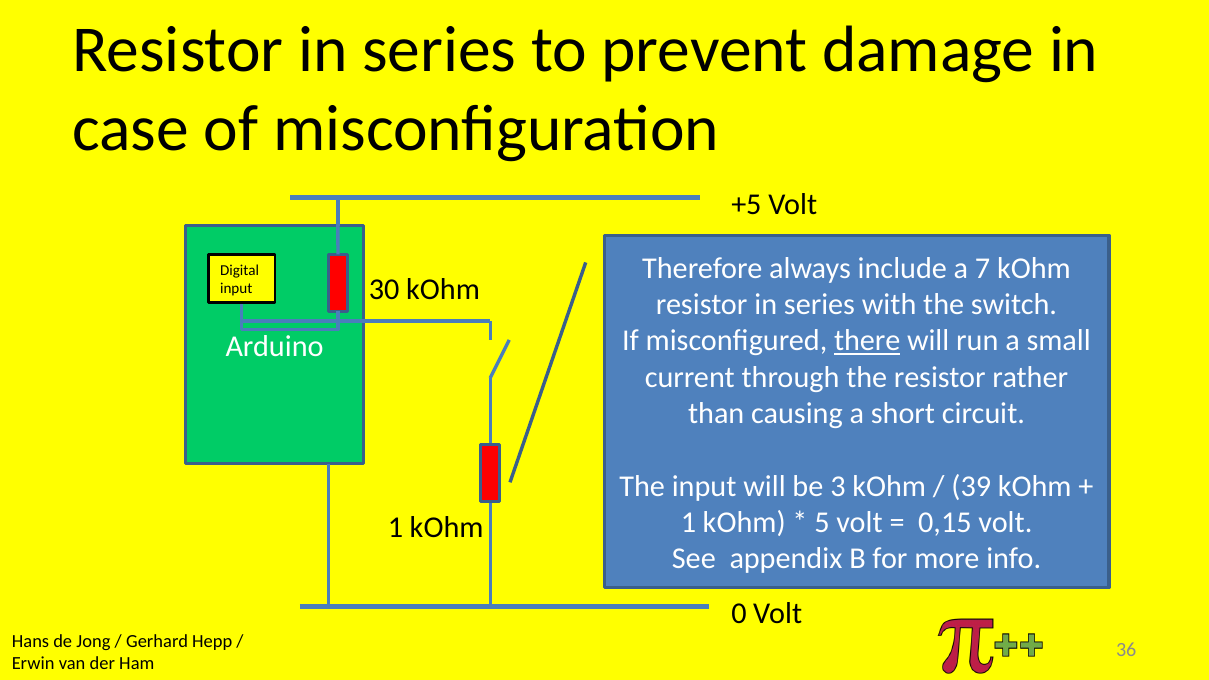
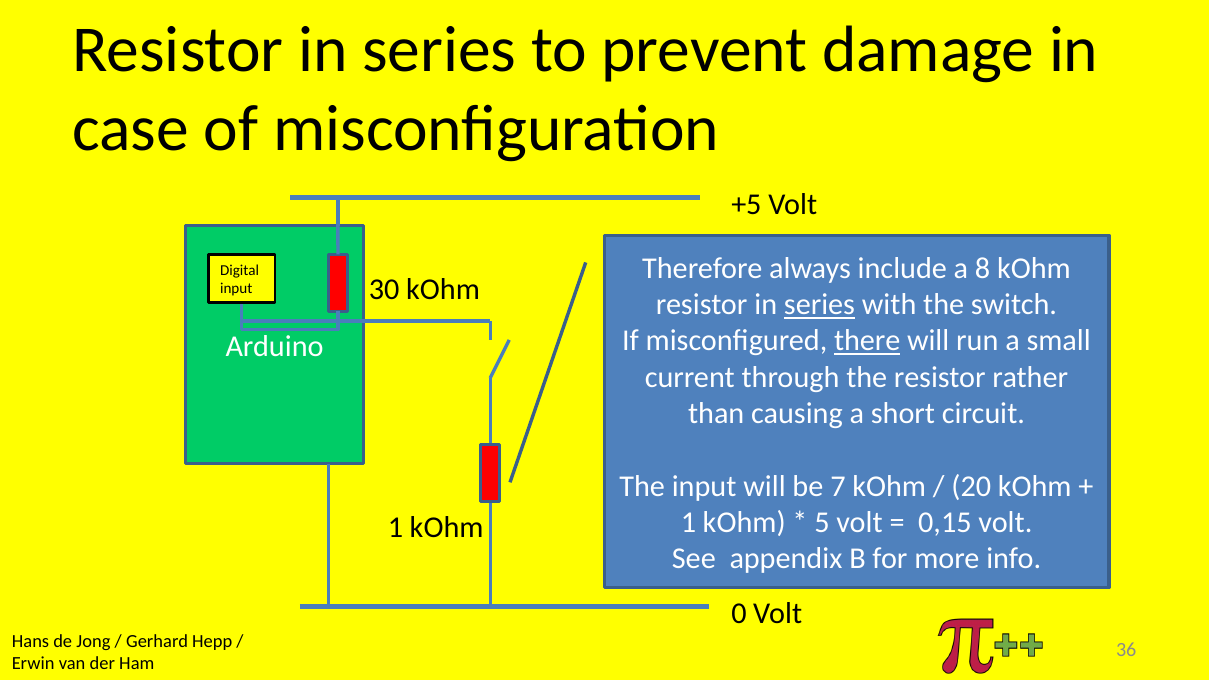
7: 7 -> 8
series at (819, 305) underline: none -> present
3: 3 -> 7
39: 39 -> 20
